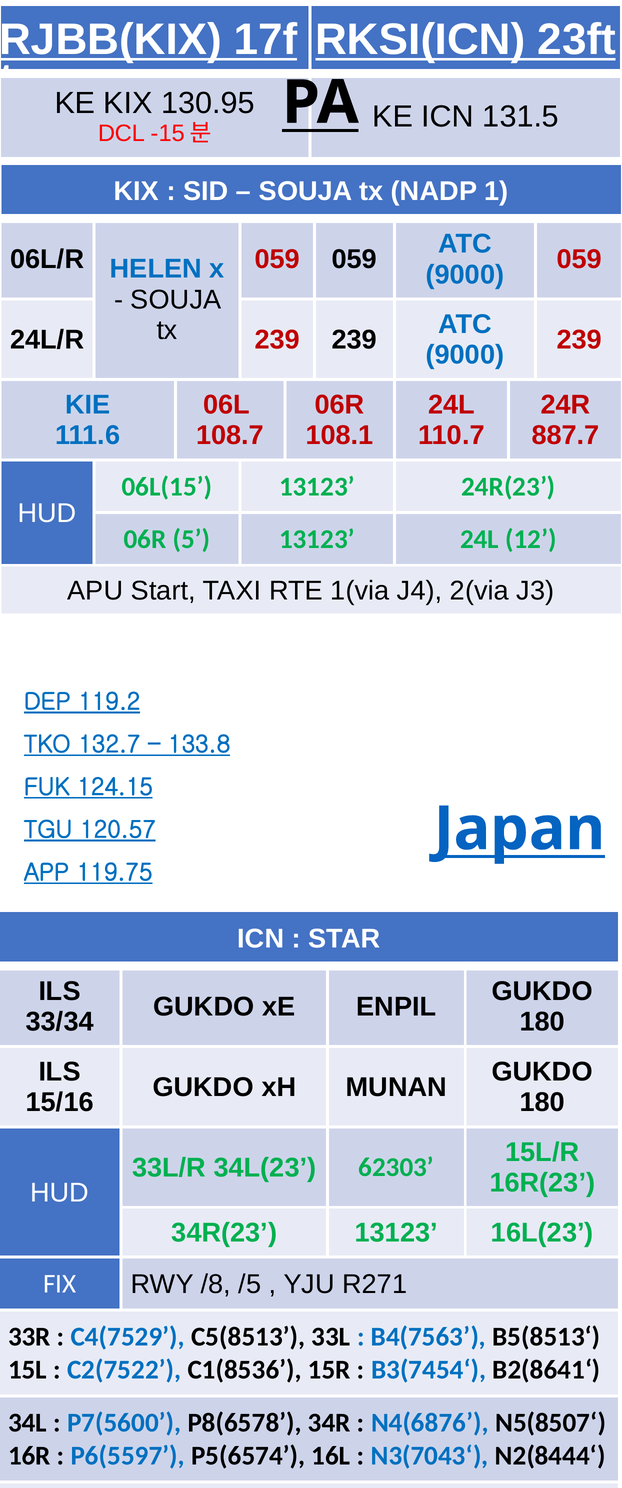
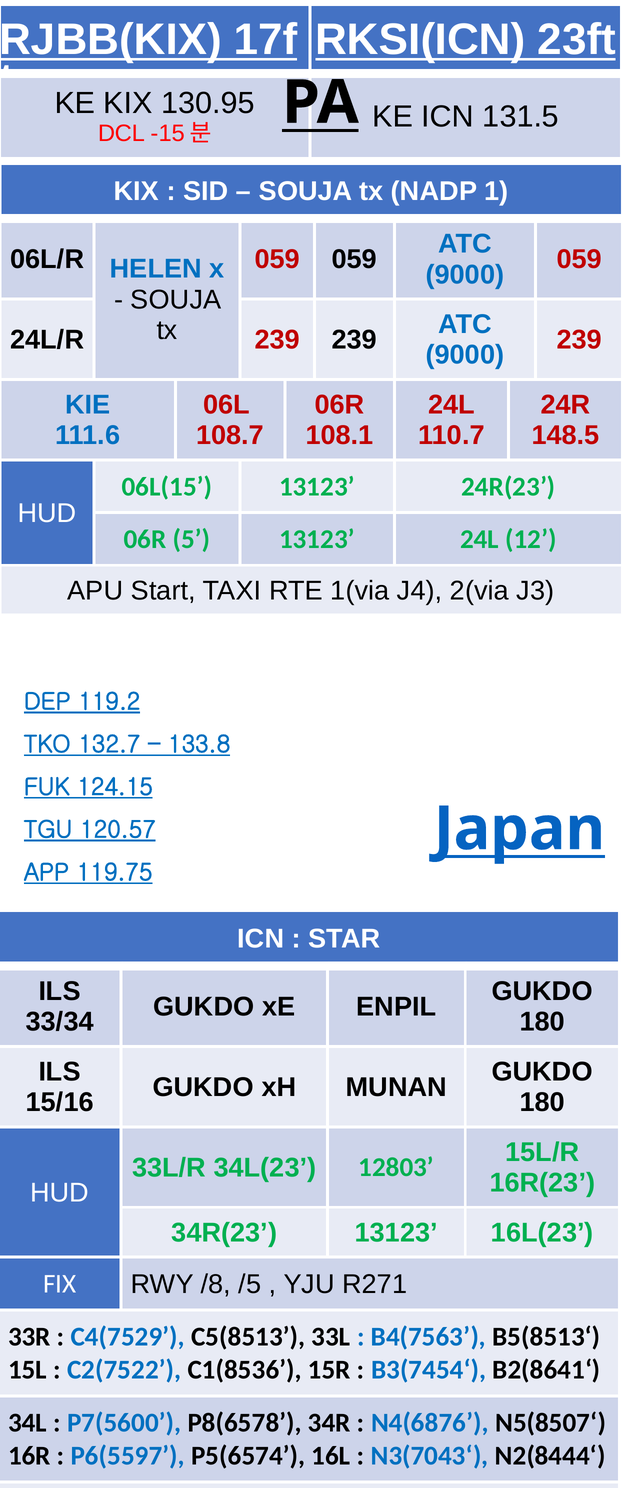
887.7: 887.7 -> 148.5
62303: 62303 -> 12803
